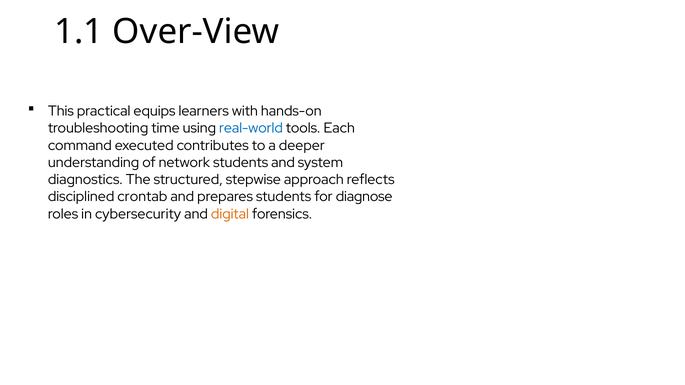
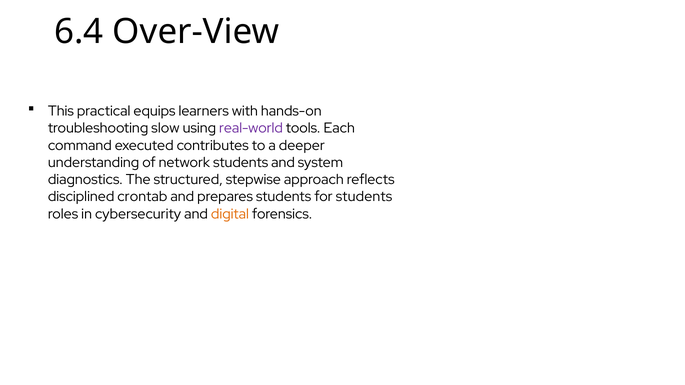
1.1: 1.1 -> 6.4
time: time -> slow
real-world colour: blue -> purple
for diagnose: diagnose -> students
